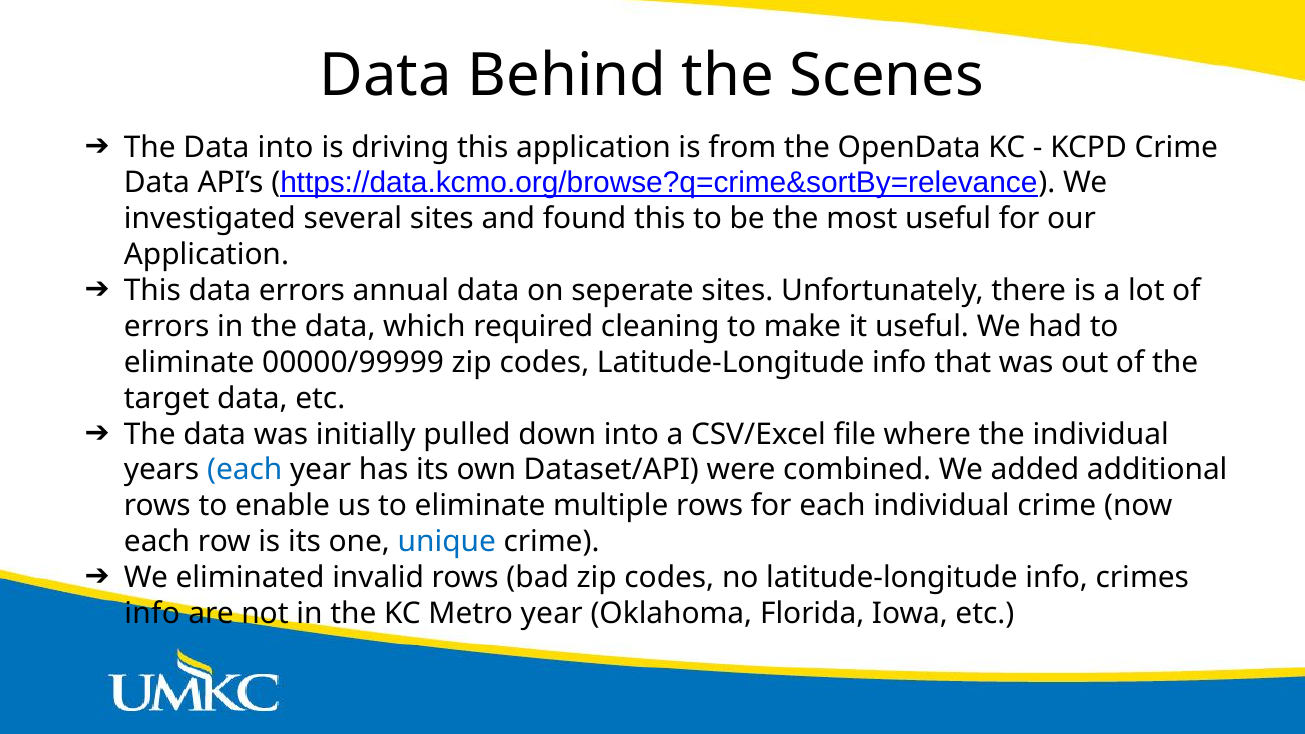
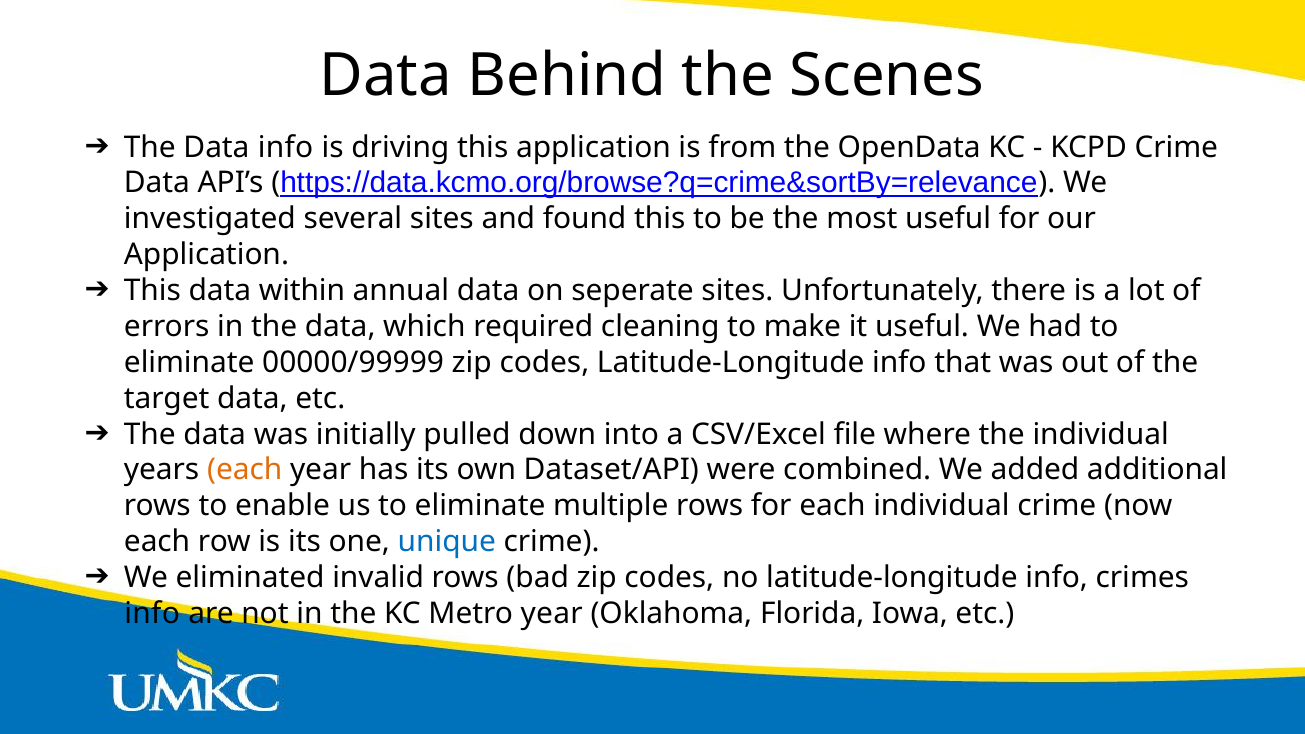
Data into: into -> info
data errors: errors -> within
each at (245, 470) colour: blue -> orange
